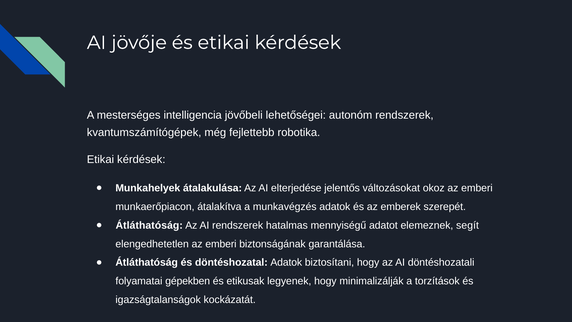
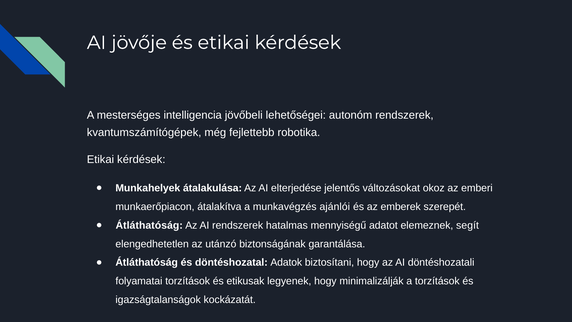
munkavégzés adatok: adatok -> ajánlói
elengedhetetlen az emberi: emberi -> utánzó
folyamatai gépekben: gépekben -> torzítások
